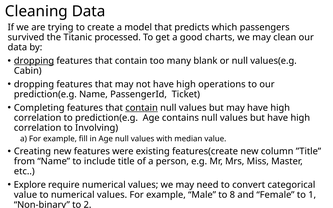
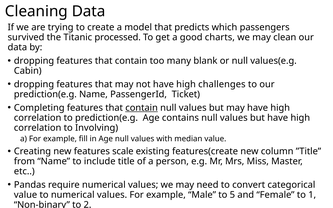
dropping at (34, 61) underline: present -> none
operations: operations -> challenges
were: were -> scale
Explore: Explore -> Pandas
Male to 8: 8 -> 5
